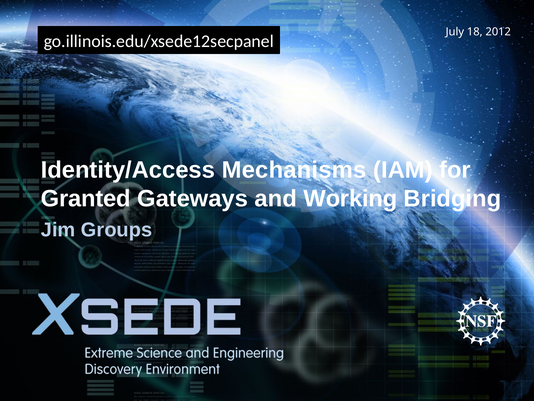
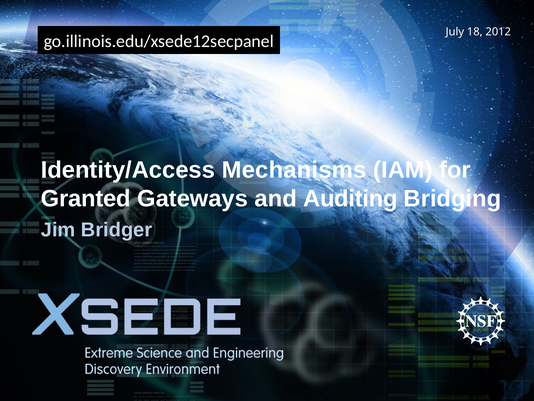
Working: Working -> Auditing
Groups: Groups -> Bridger
